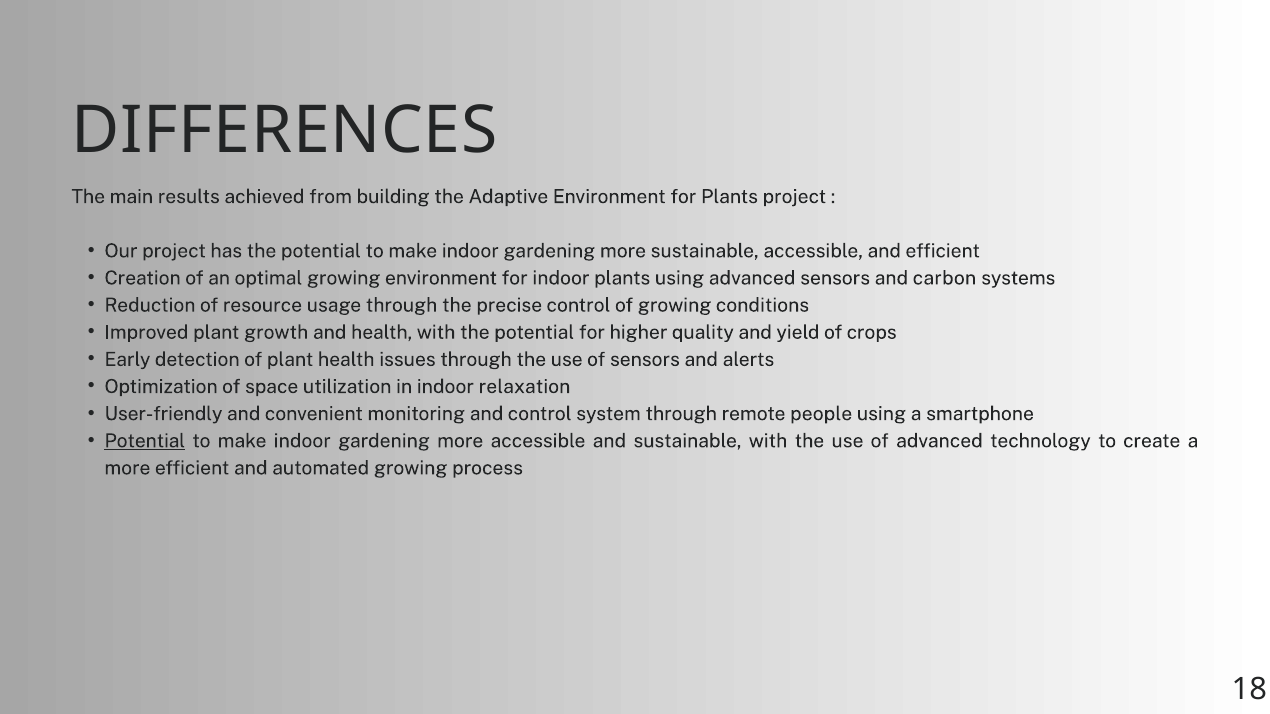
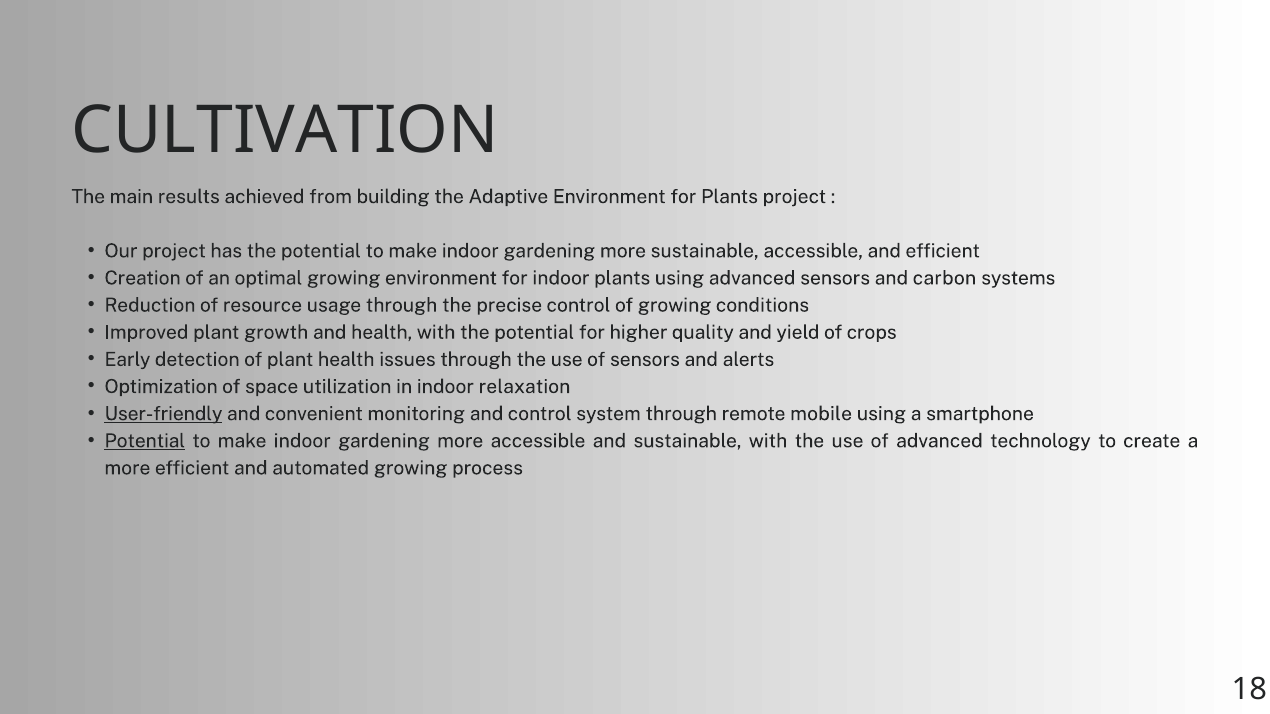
DIFFERENCES: DIFFERENCES -> CULTIVATION
User-friendly underline: none -> present
people: people -> mobile
